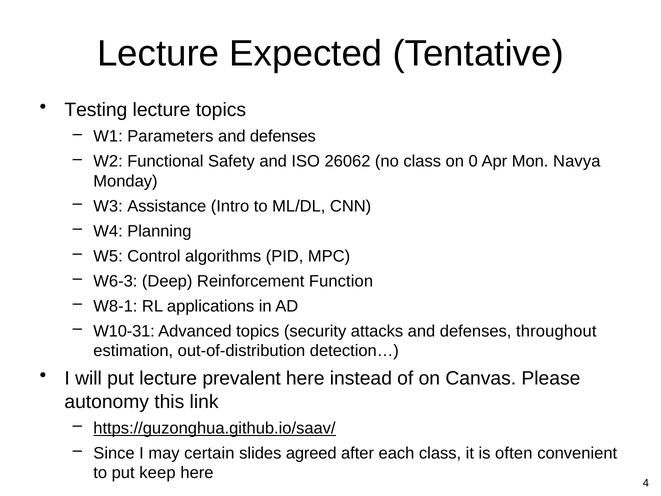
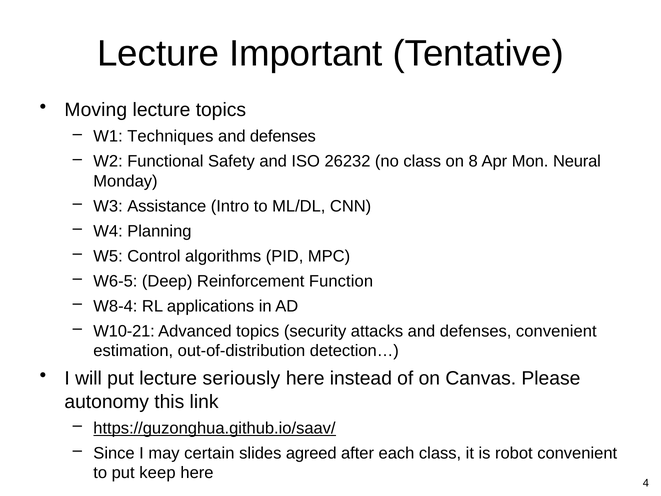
Expected: Expected -> Important
Testing: Testing -> Moving
Parameters: Parameters -> Techniques
26062: 26062 -> 26232
0: 0 -> 8
Navya: Navya -> Neural
W6-3: W6-3 -> W6-5
W8-1: W8-1 -> W8-4
W10-31: W10-31 -> W10-21
defenses throughout: throughout -> convenient
prevalent: prevalent -> seriously
often: often -> robot
